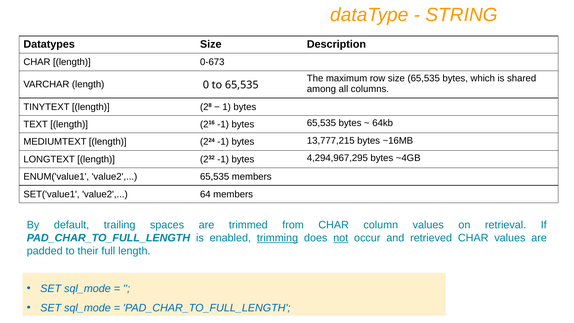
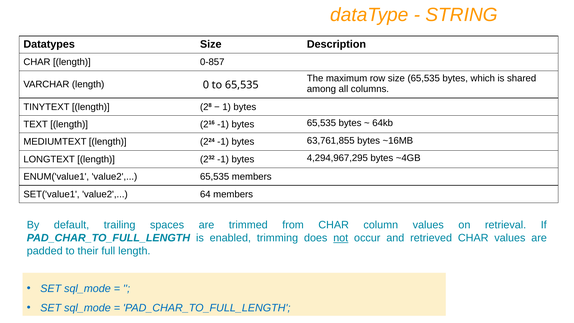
0-673: 0-673 -> 0-857
13,777,215: 13,777,215 -> 63,761,855
trimming underline: present -> none
